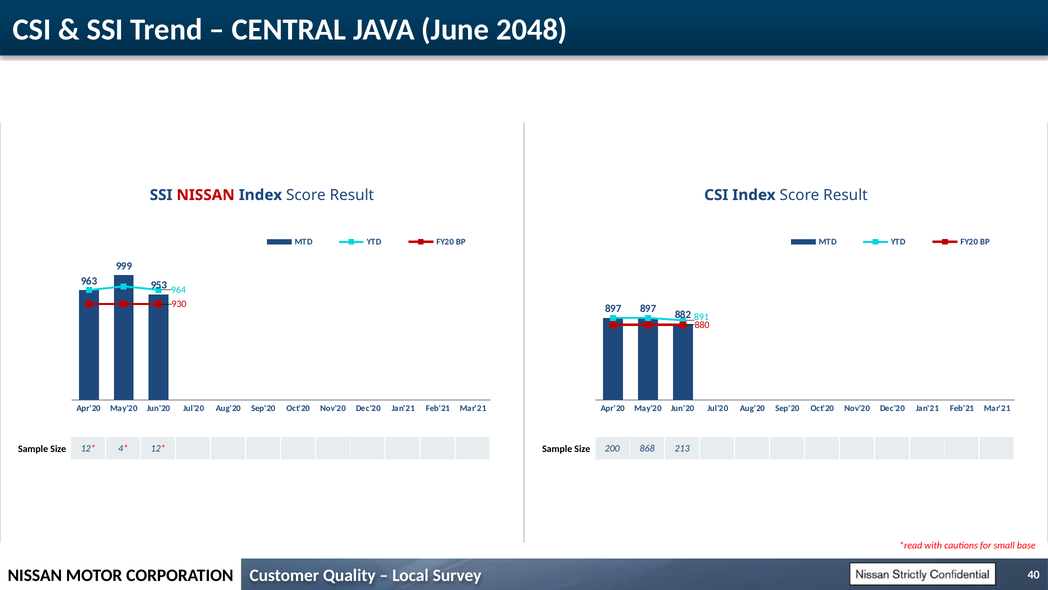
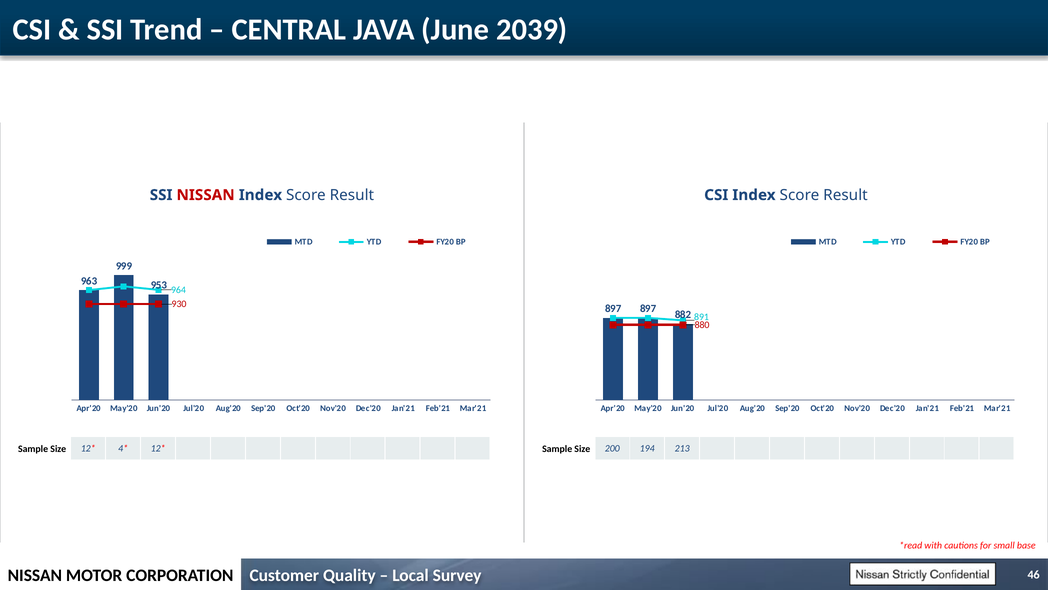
2048: 2048 -> 2039
868: 868 -> 194
40: 40 -> 46
